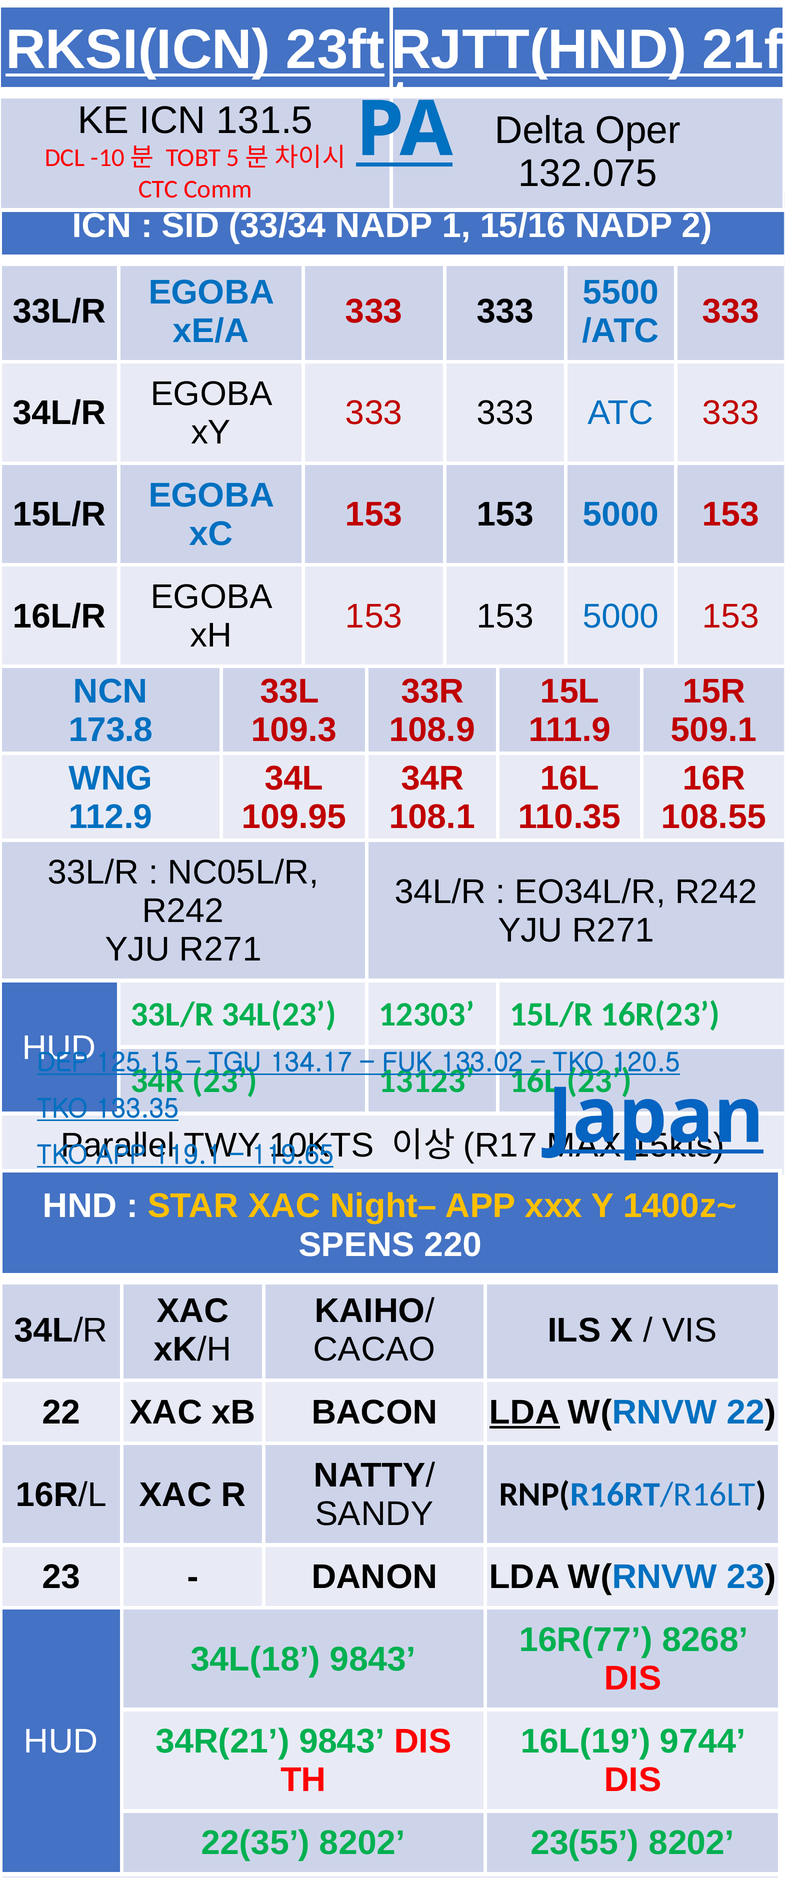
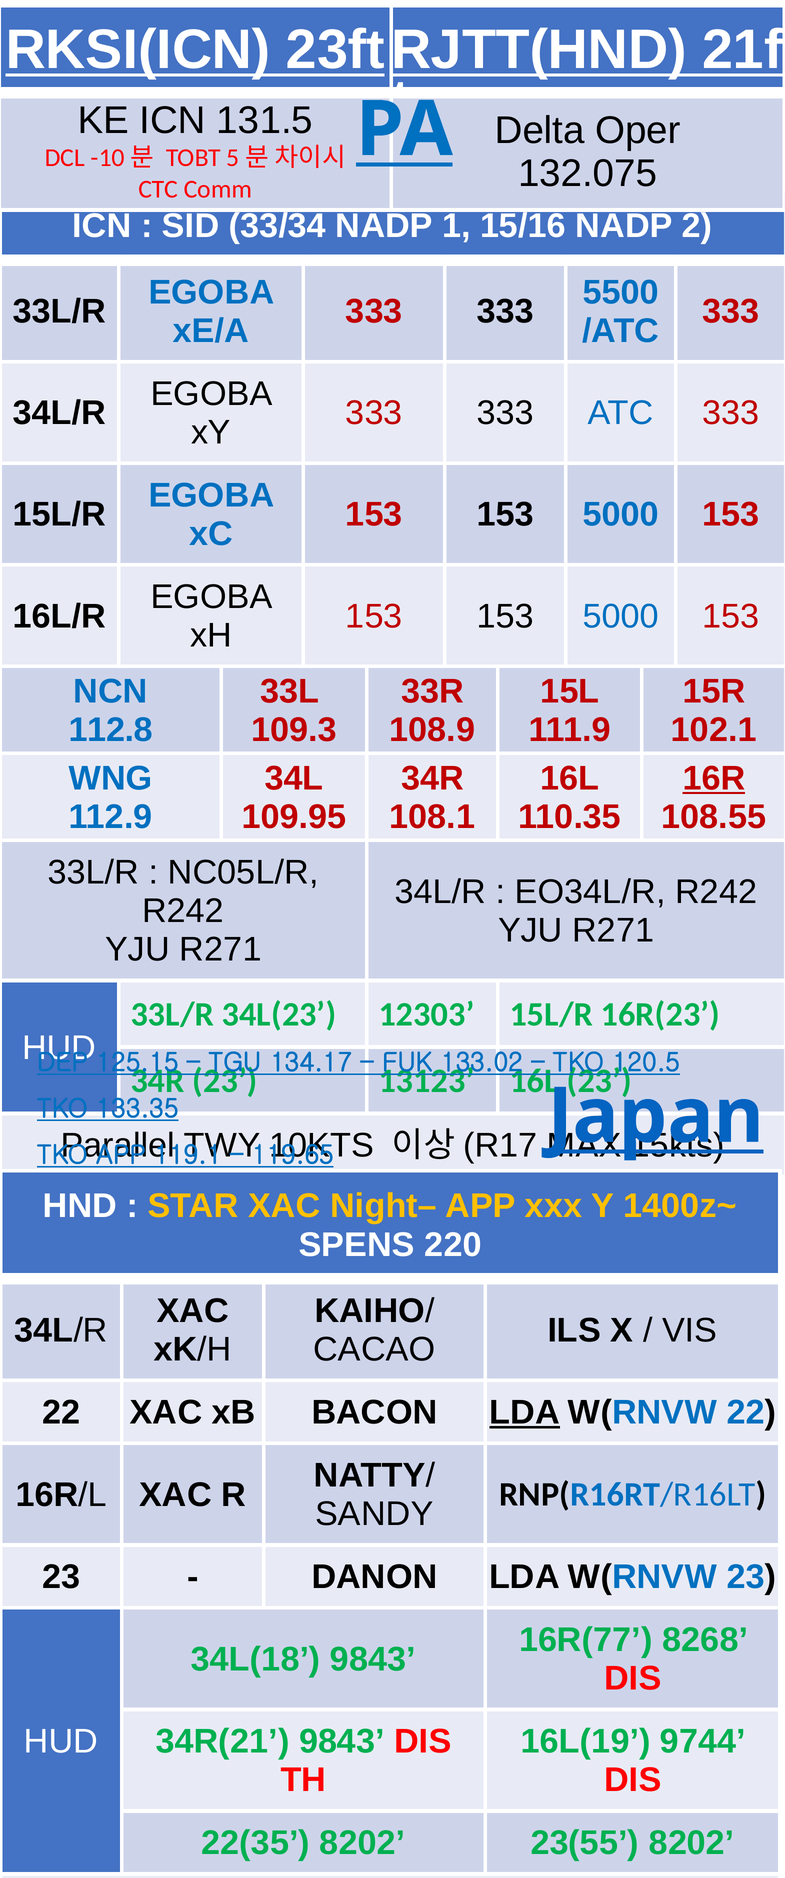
173.8: 173.8 -> 112.8
509.1: 509.1 -> 102.1
16R at (714, 778) underline: none -> present
